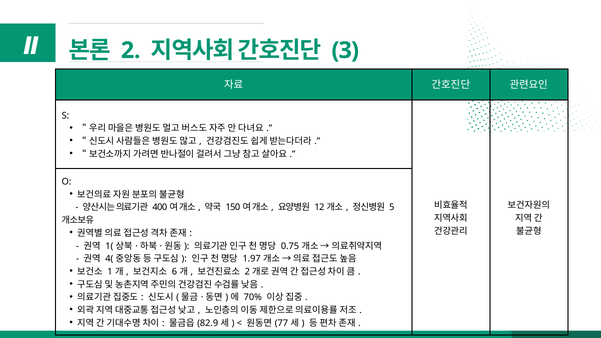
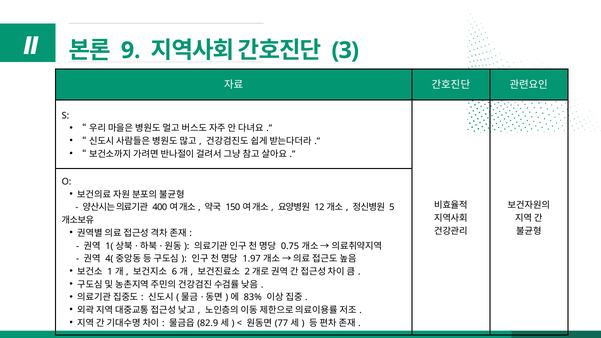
2 at (131, 50): 2 -> 9
70%: 70% -> 83%
